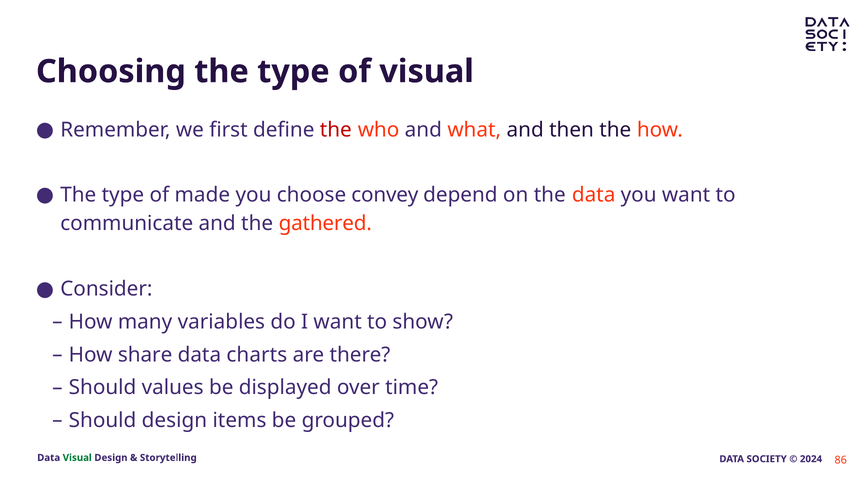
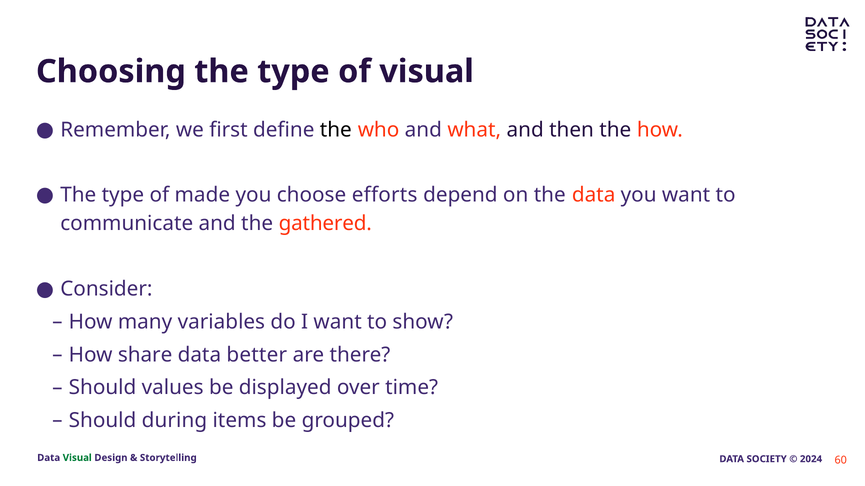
the at (336, 130) colour: red -> black
convey: convey -> efforts
charts: charts -> better
Should design: design -> during
86: 86 -> 60
